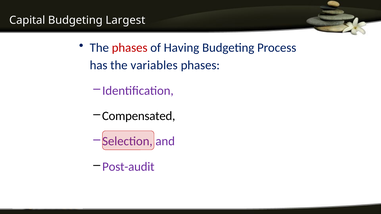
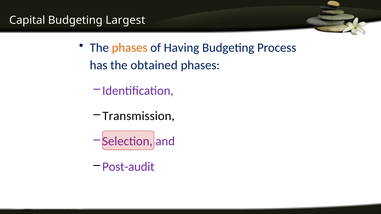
phases at (130, 48) colour: red -> orange
variables: variables -> obtained
Compensated: Compensated -> Transmission
